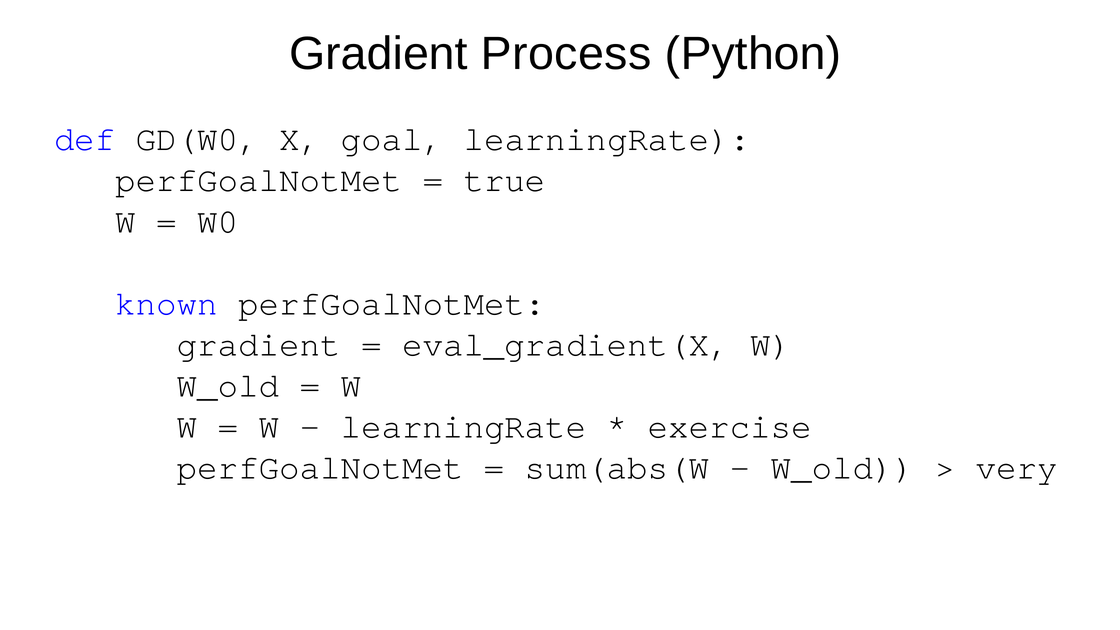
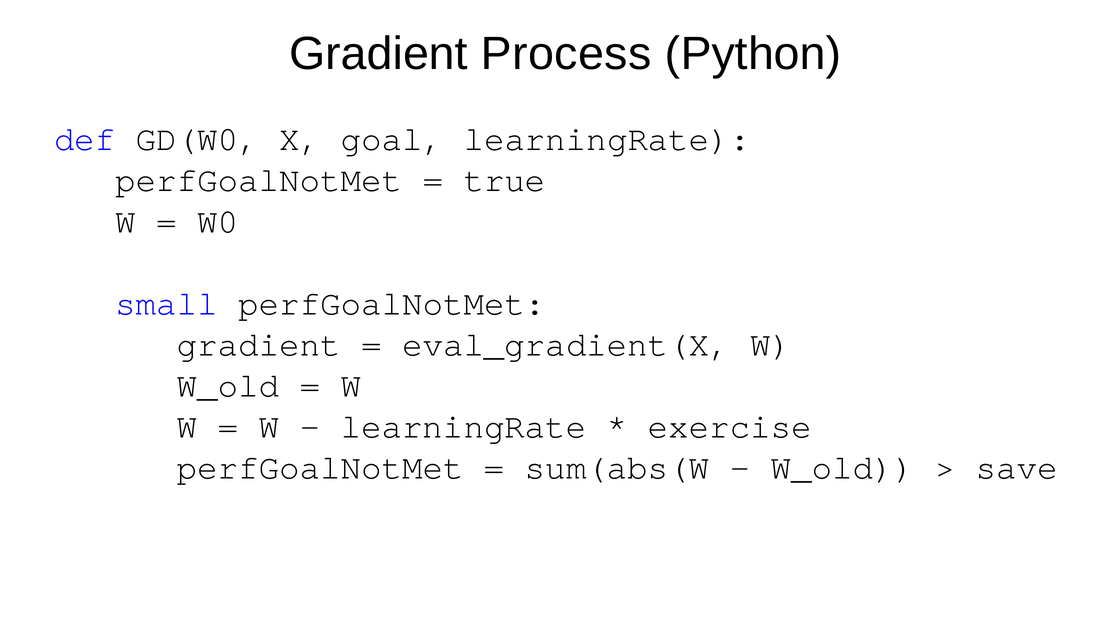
known: known -> small
very: very -> save
